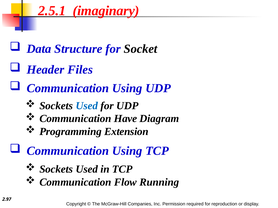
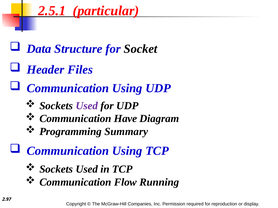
imaginary: imaginary -> particular
Used at (87, 106) colour: blue -> purple
Extension: Extension -> Summary
